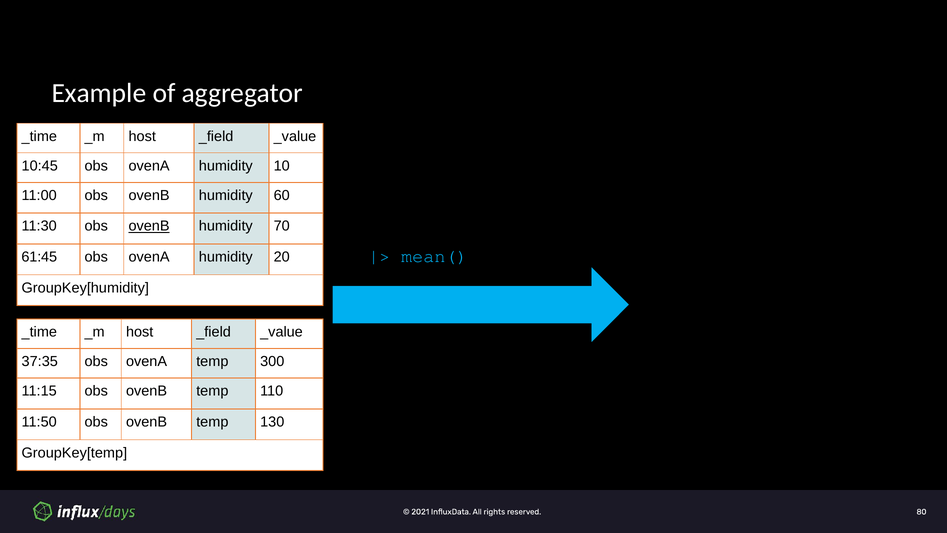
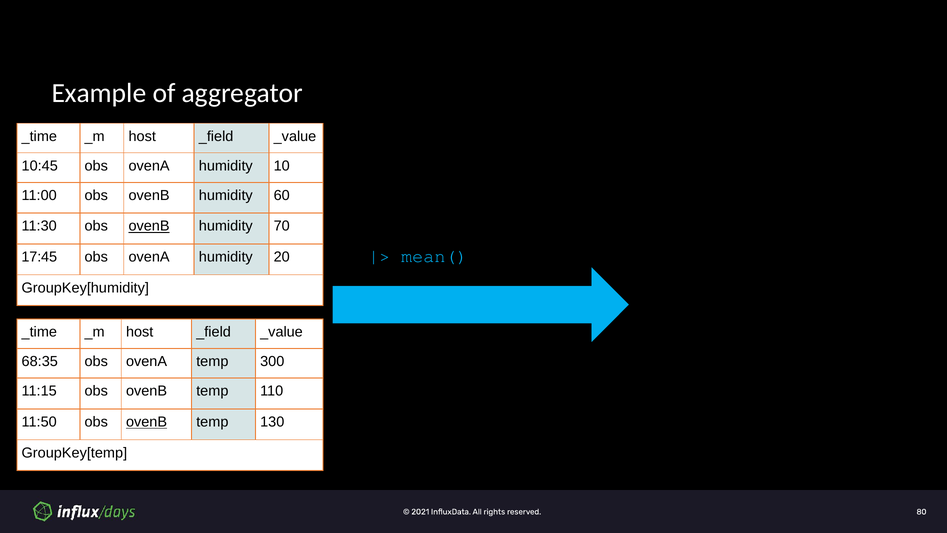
61:45: 61:45 -> 17:45
37:35: 37:35 -> 68:35
ovenB at (147, 422) underline: none -> present
